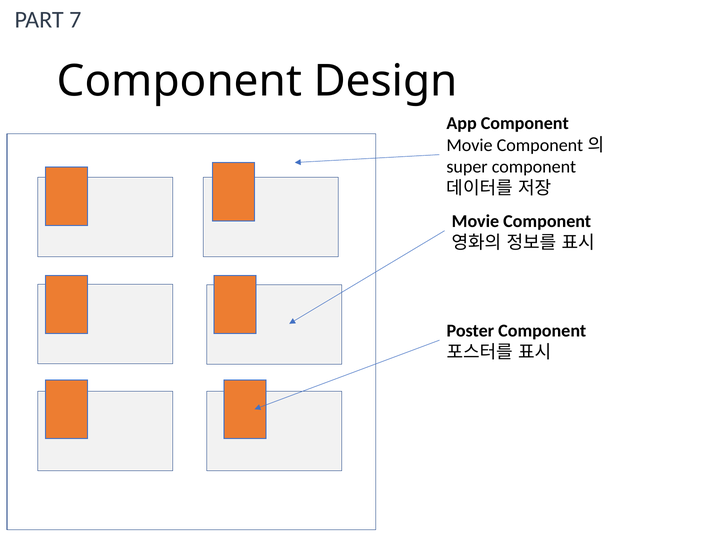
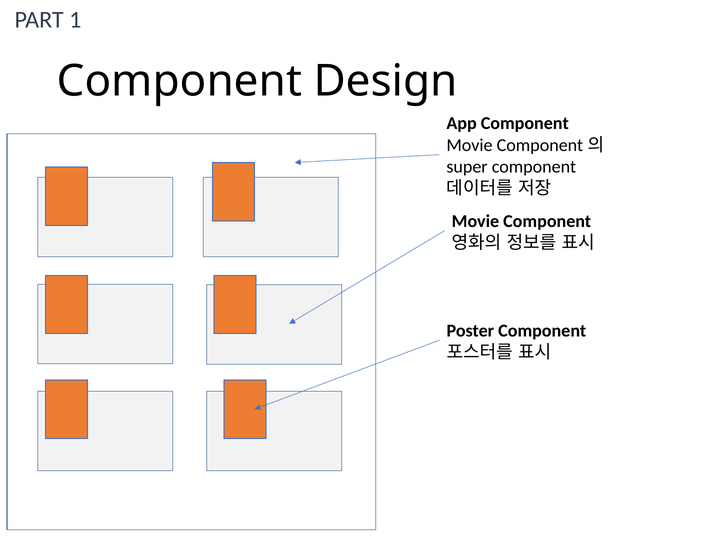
7: 7 -> 1
